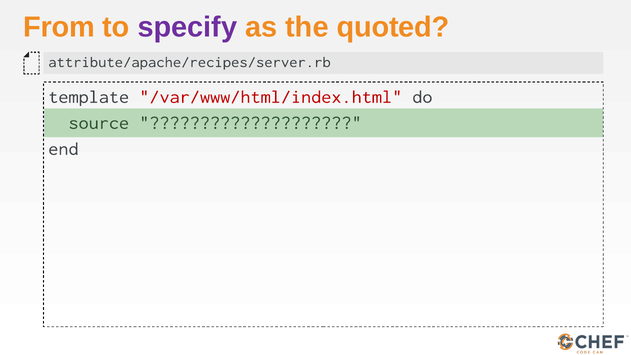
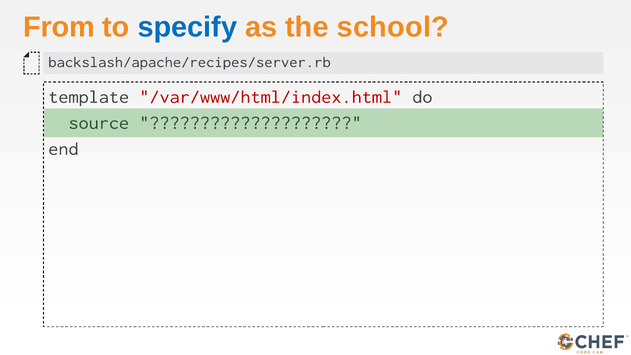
specify colour: purple -> blue
quoted: quoted -> school
attribute/apache/recipes/server.rb: attribute/apache/recipes/server.rb -> backslash/apache/recipes/server.rb
